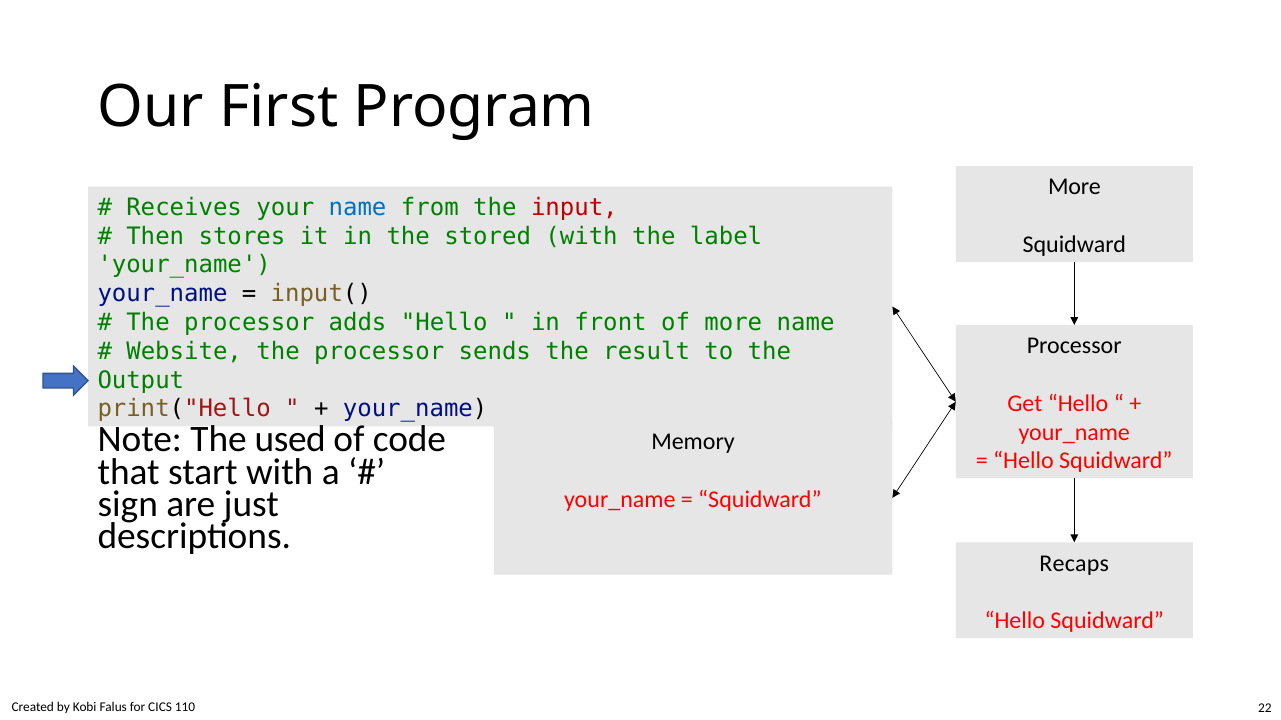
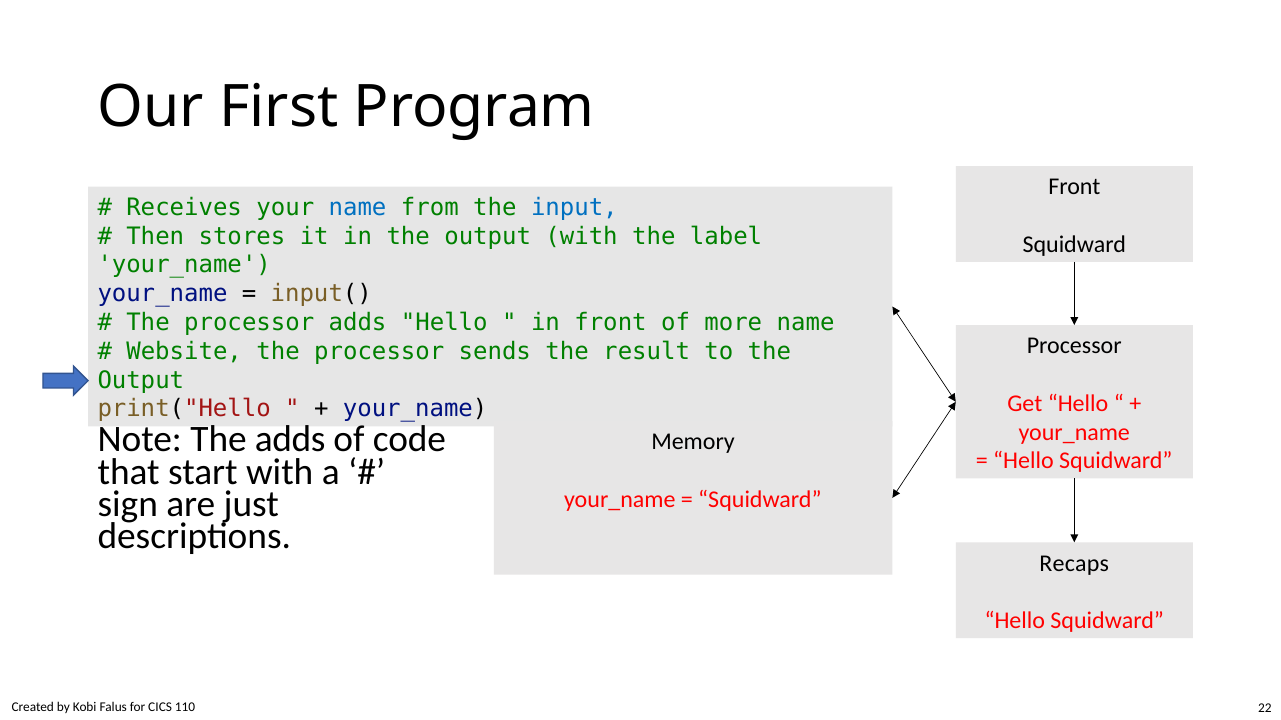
More at (1074, 187): More -> Front
input colour: red -> blue
in the stored: stored -> output
The used: used -> adds
